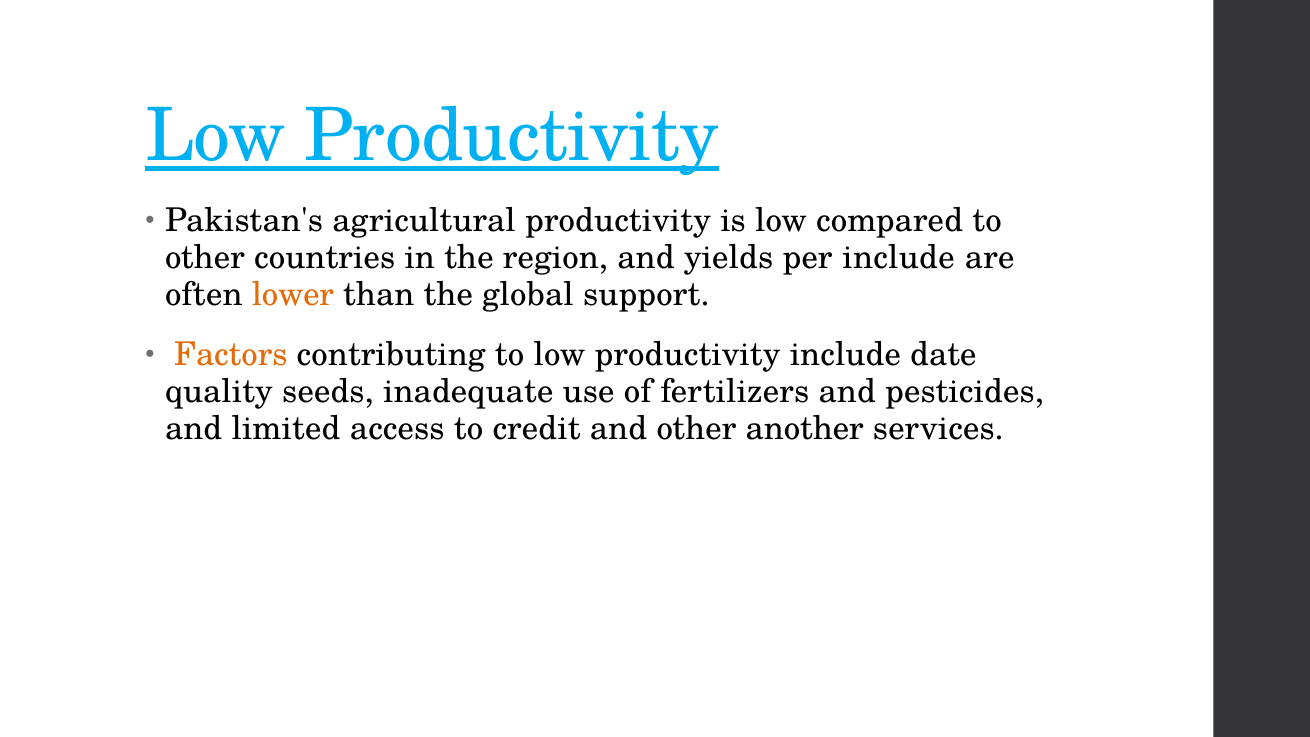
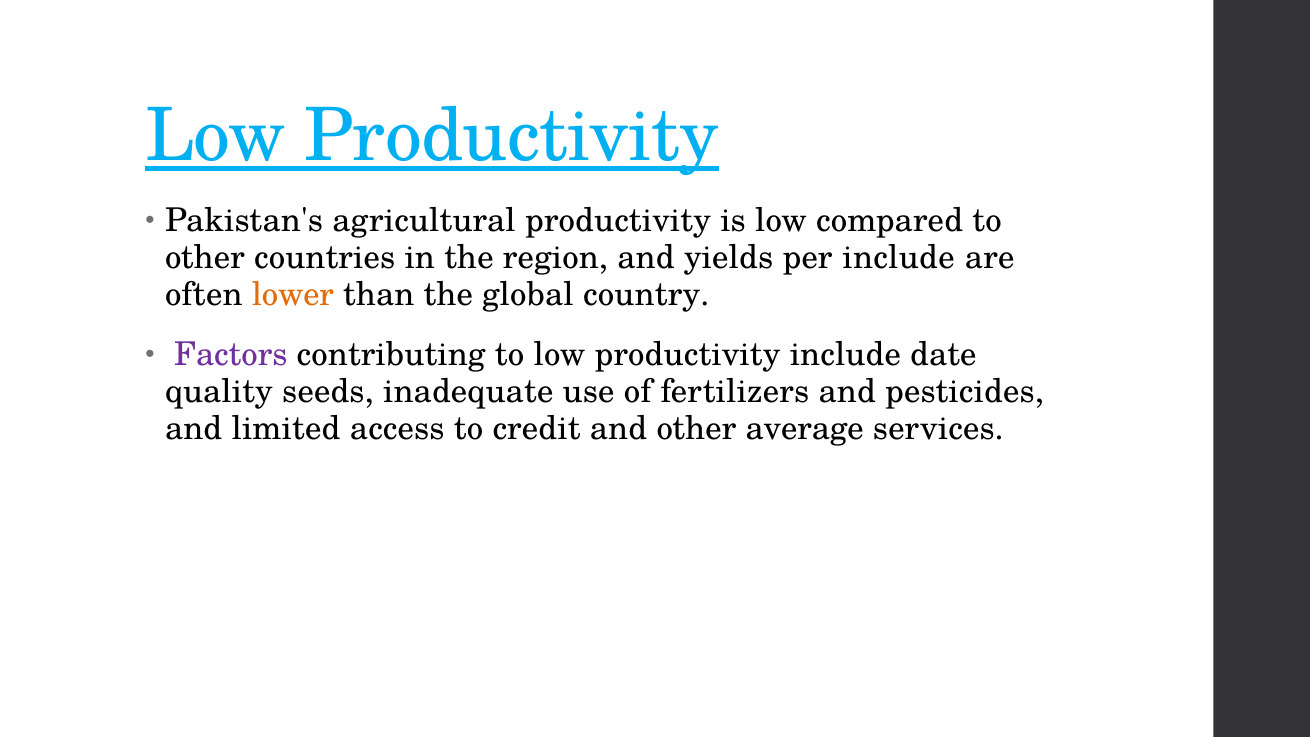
support: support -> country
Factors colour: orange -> purple
another: another -> average
